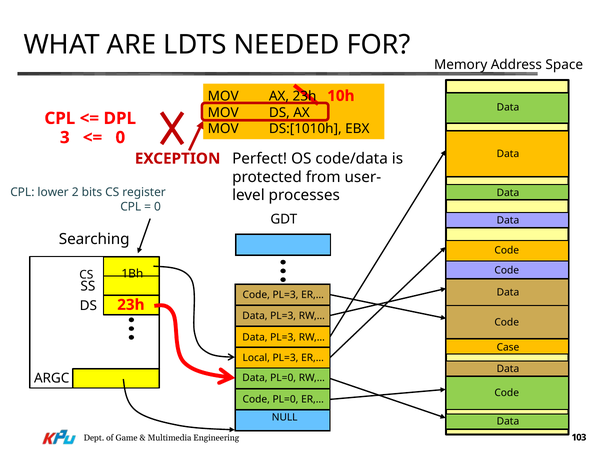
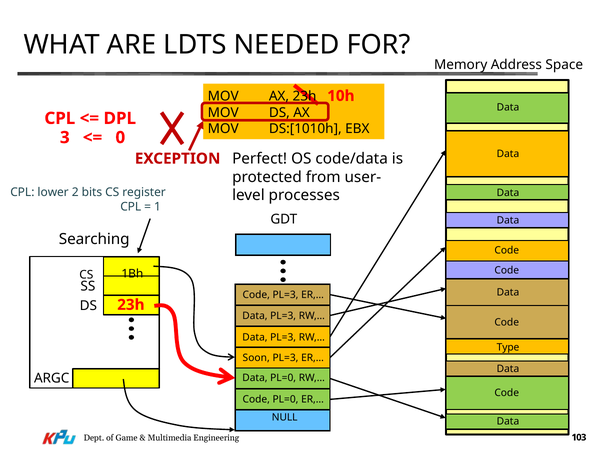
0 at (158, 207): 0 -> 1
Case: Case -> Type
Local: Local -> Soon
